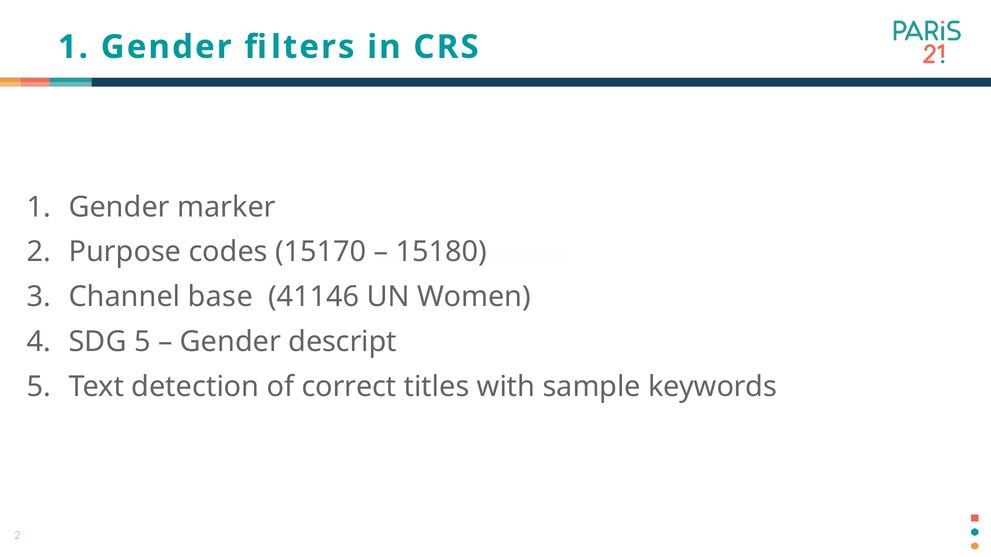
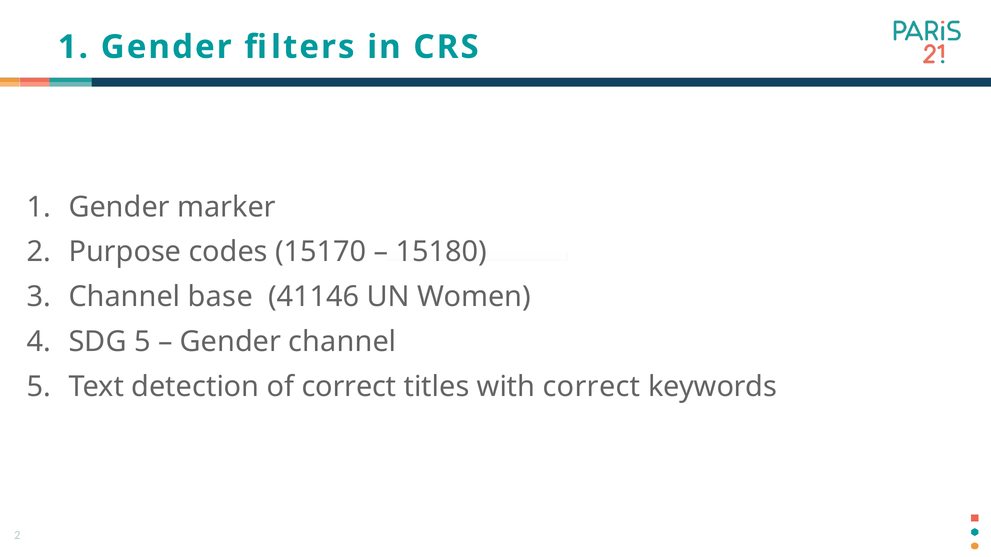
Gender descript: descript -> channel
with sample: sample -> correct
